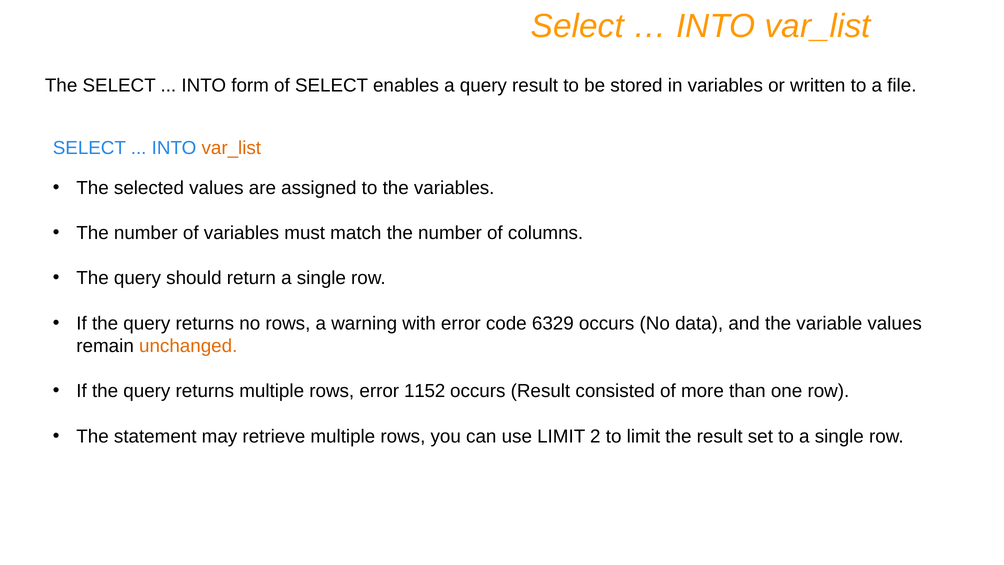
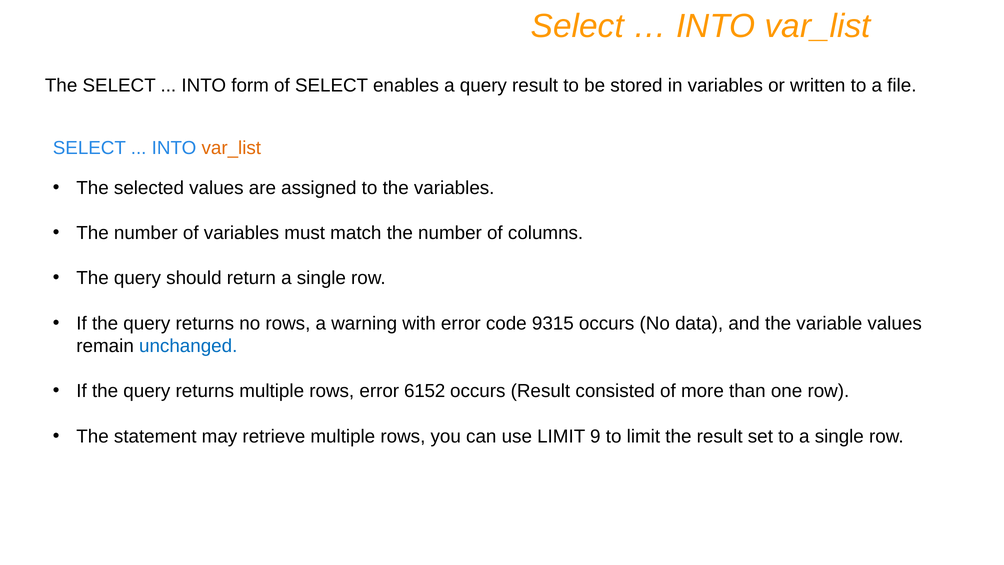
6329: 6329 -> 9315
unchanged colour: orange -> blue
1152: 1152 -> 6152
2: 2 -> 9
